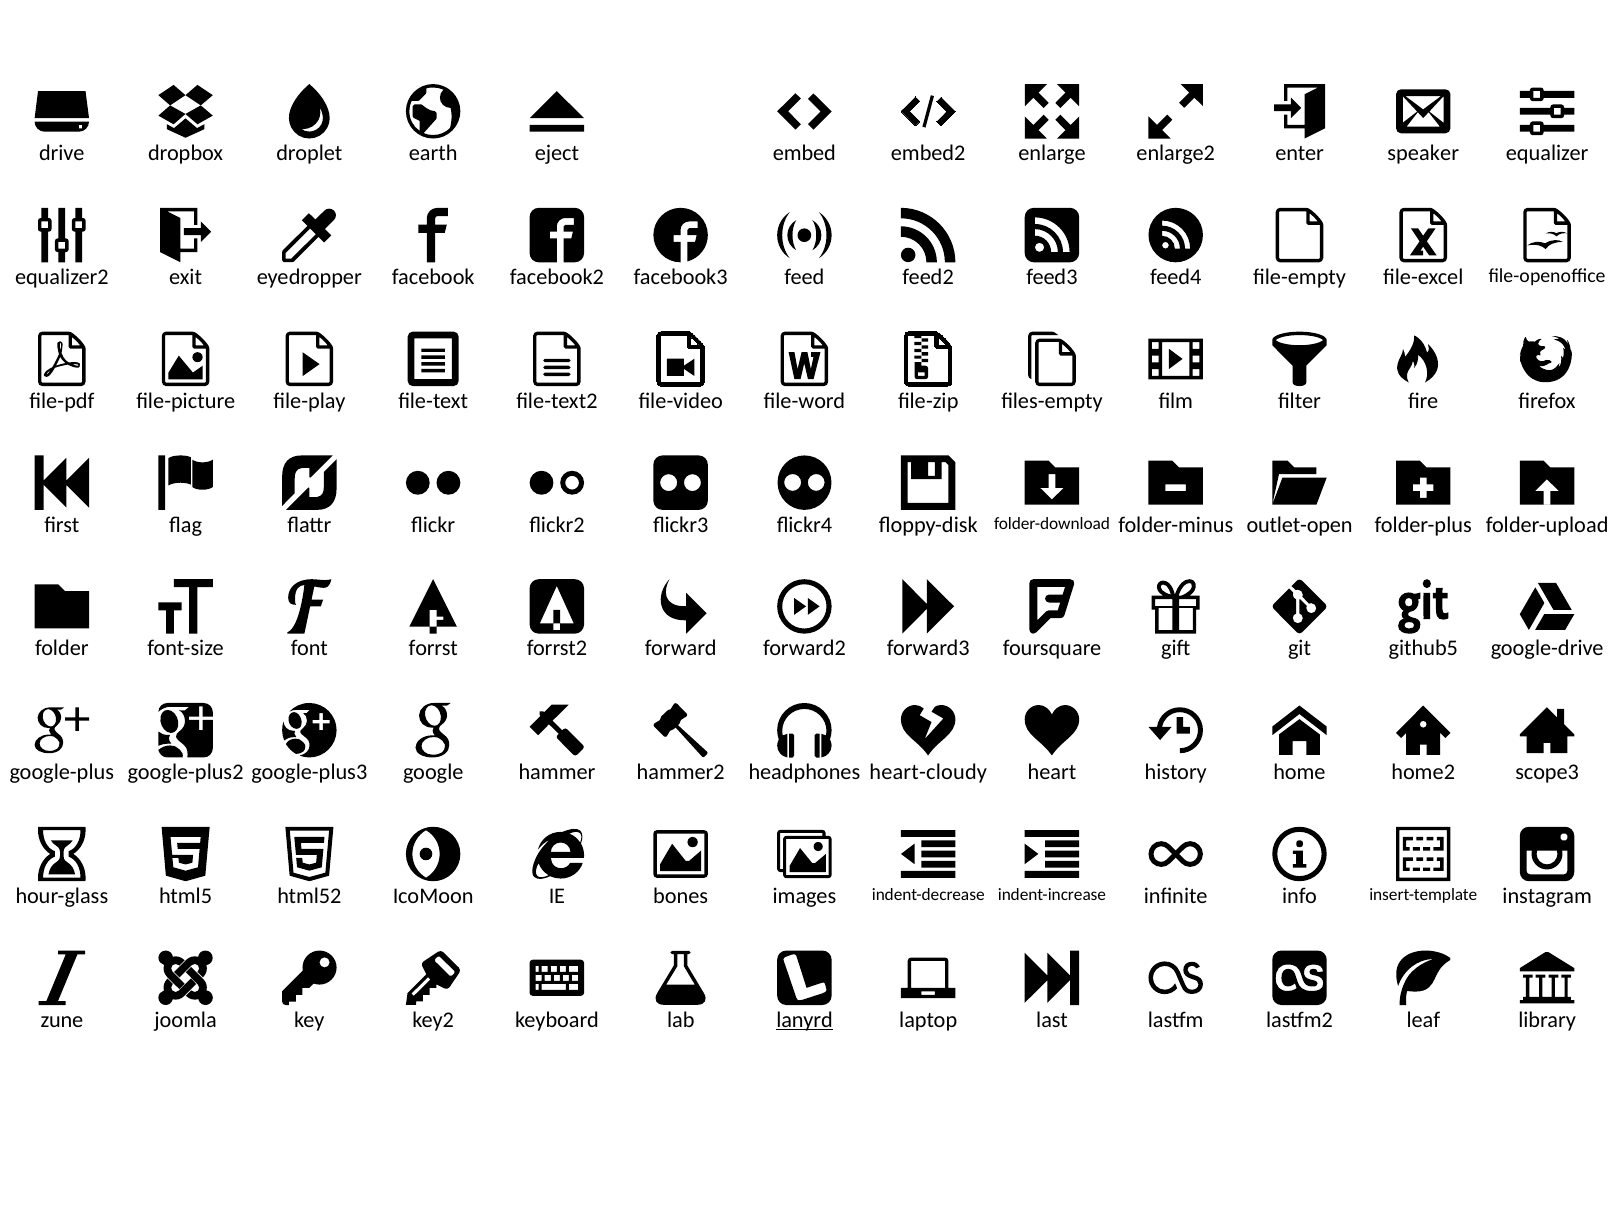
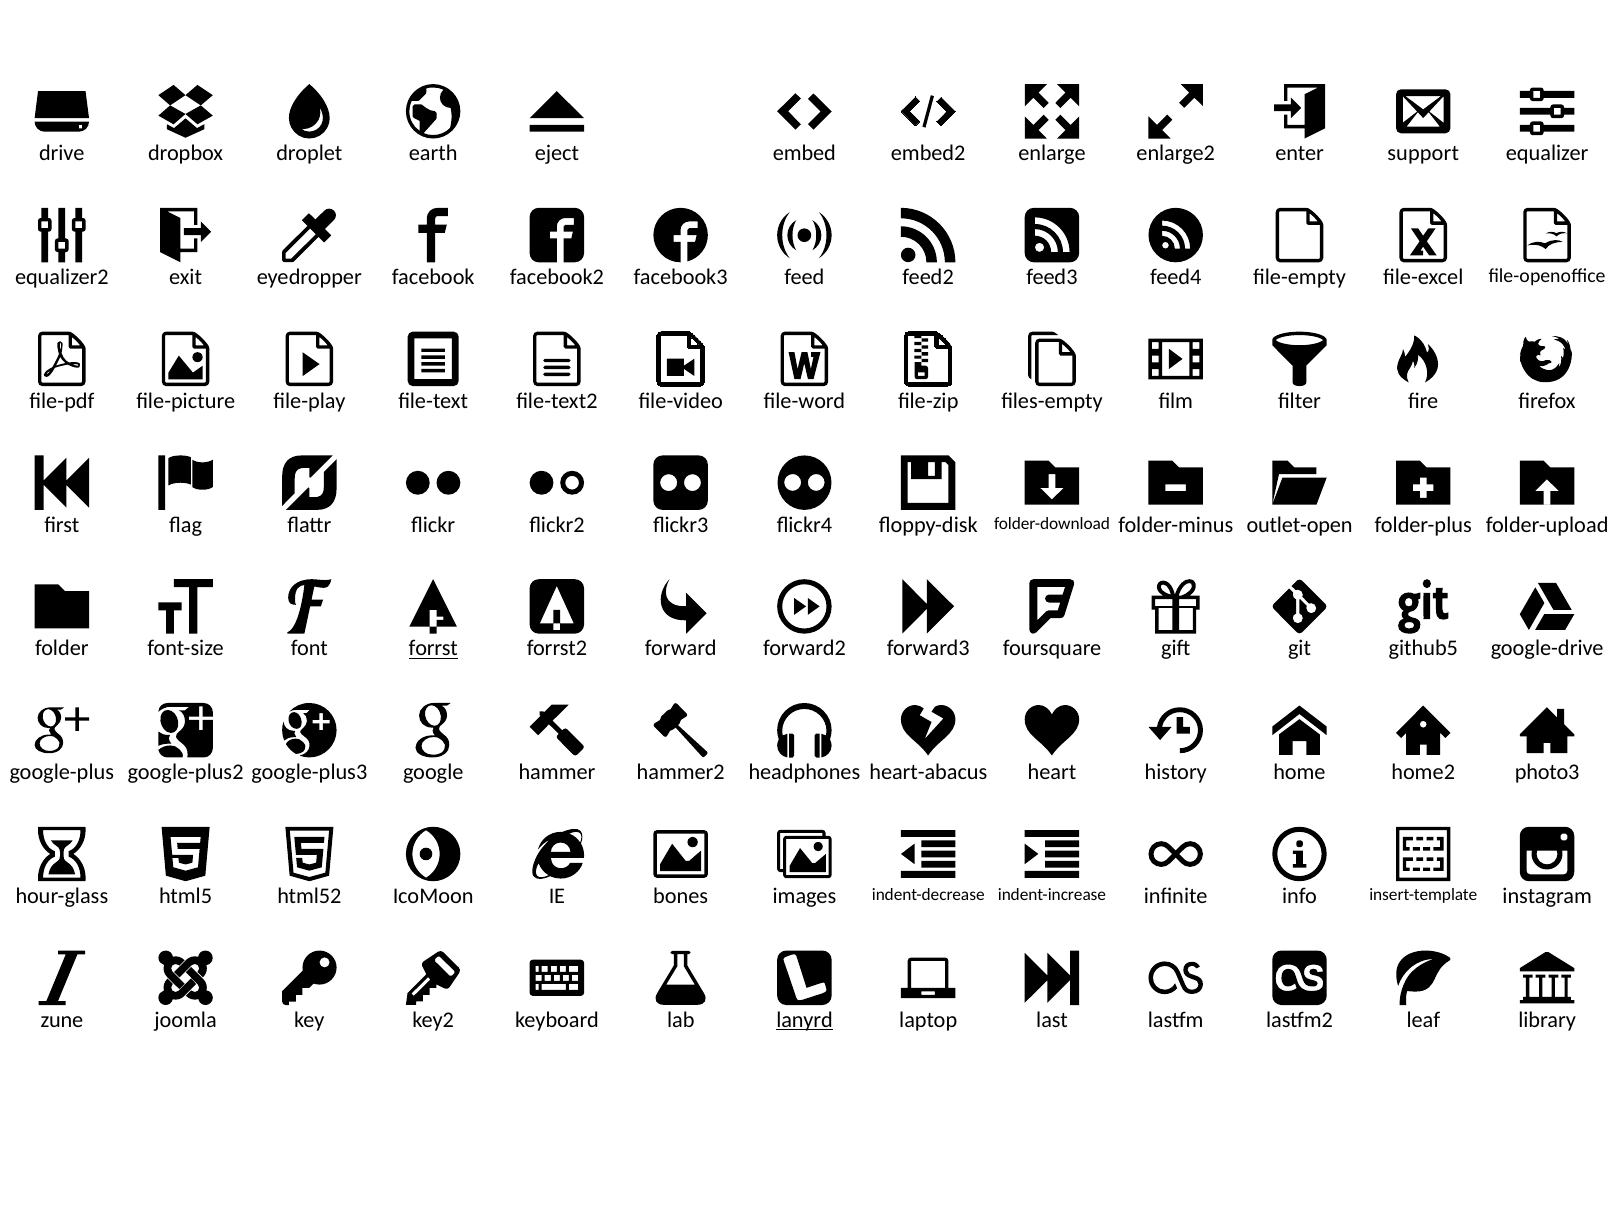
speaker: speaker -> support
forrst underline: none -> present
heart-cloudy: heart-cloudy -> heart-abacus
scope3: scope3 -> photo3
